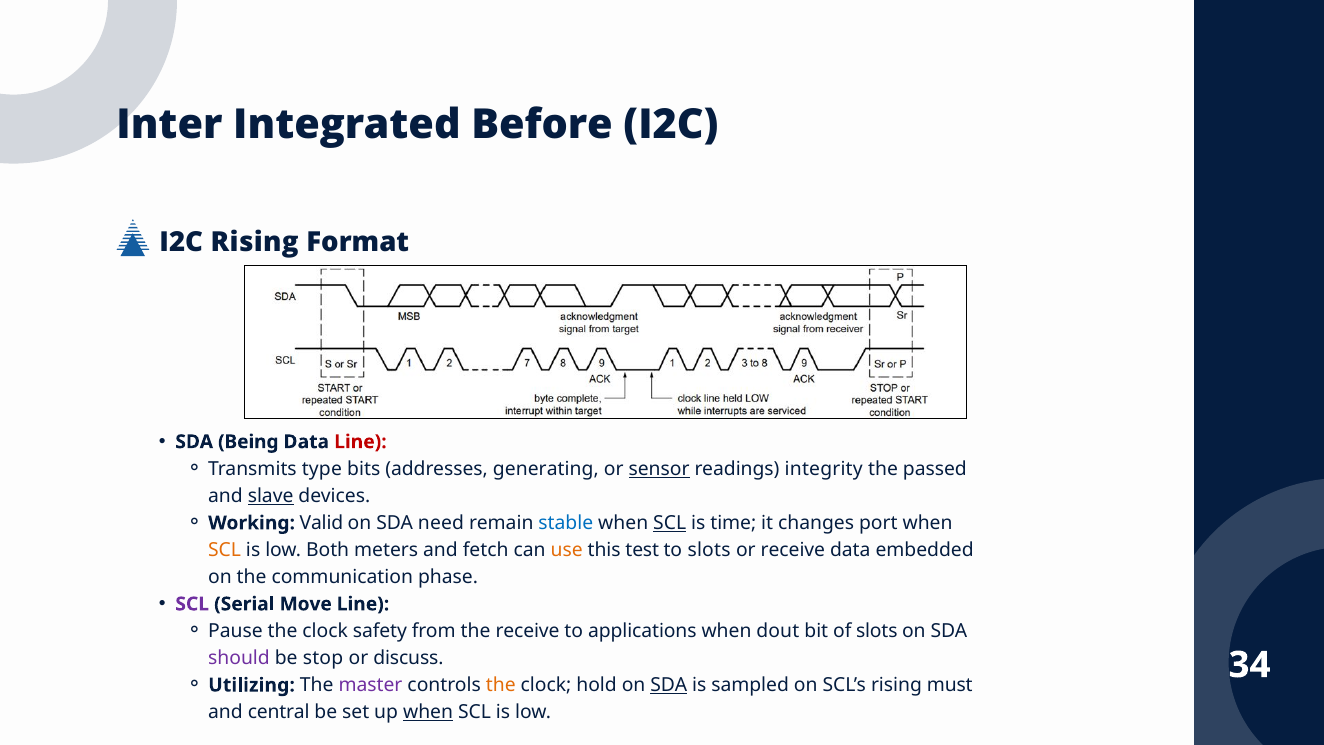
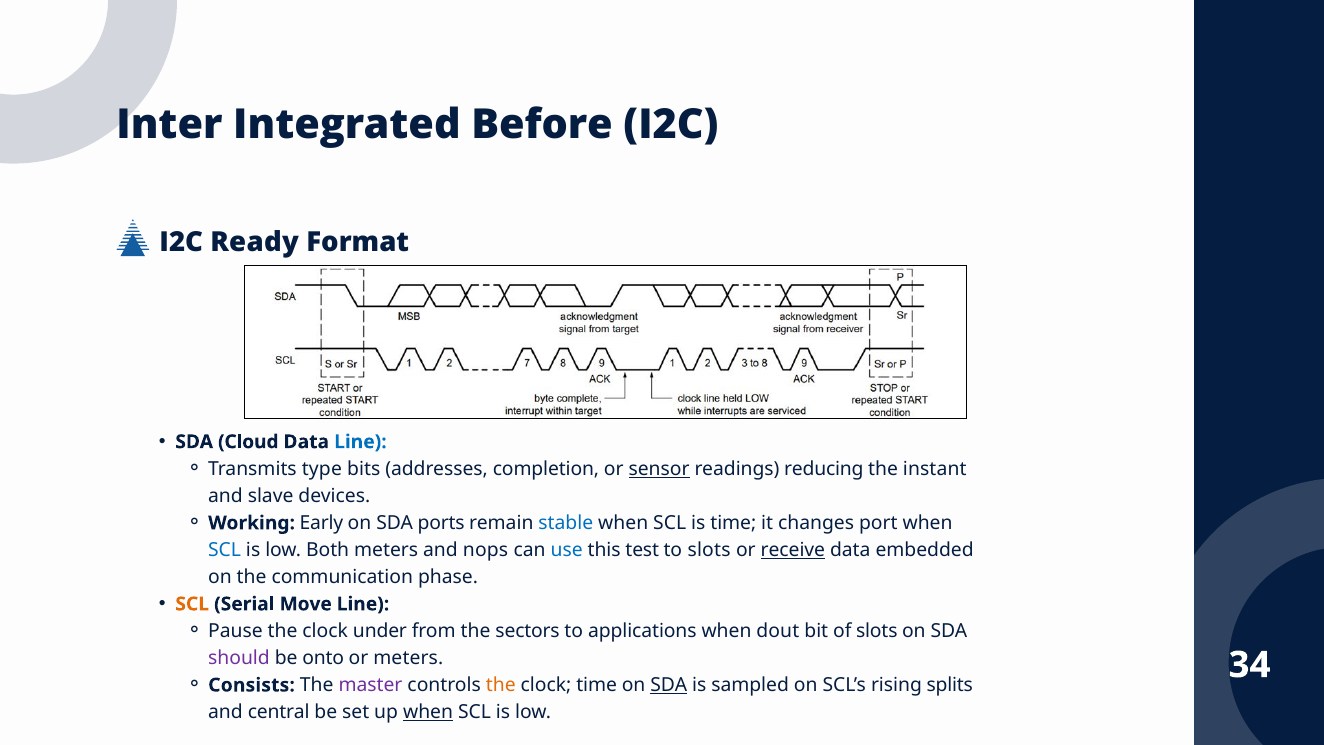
I2C Rising: Rising -> Ready
Being: Being -> Cloud
Line at (360, 442) colour: red -> blue
generating: generating -> completion
integrity: integrity -> reducing
passed: passed -> instant
slave underline: present -> none
Valid: Valid -> Early
need: need -> ports
SCL at (670, 523) underline: present -> none
SCL at (225, 550) colour: orange -> blue
fetch: fetch -> nops
use colour: orange -> blue
receive at (793, 550) underline: none -> present
SCL at (192, 604) colour: purple -> orange
safety: safety -> under
the receive: receive -> sectors
stop: stop -> onto
or discuss: discuss -> meters
Utilizing: Utilizing -> Consists
clock hold: hold -> time
must: must -> splits
